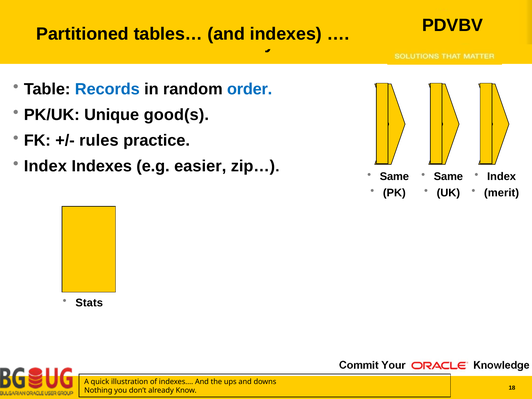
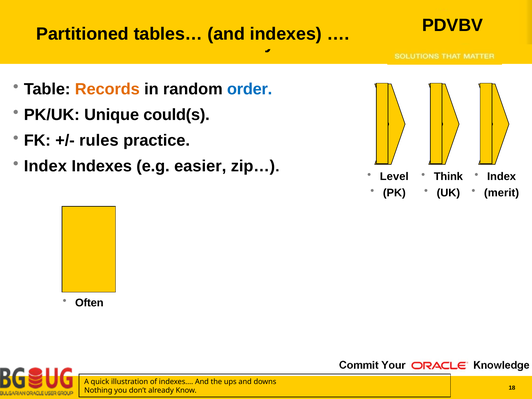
Records colour: blue -> orange
good(s: good(s -> could(s
Same at (394, 177): Same -> Level
Same at (448, 177): Same -> Think
Stats: Stats -> Often
